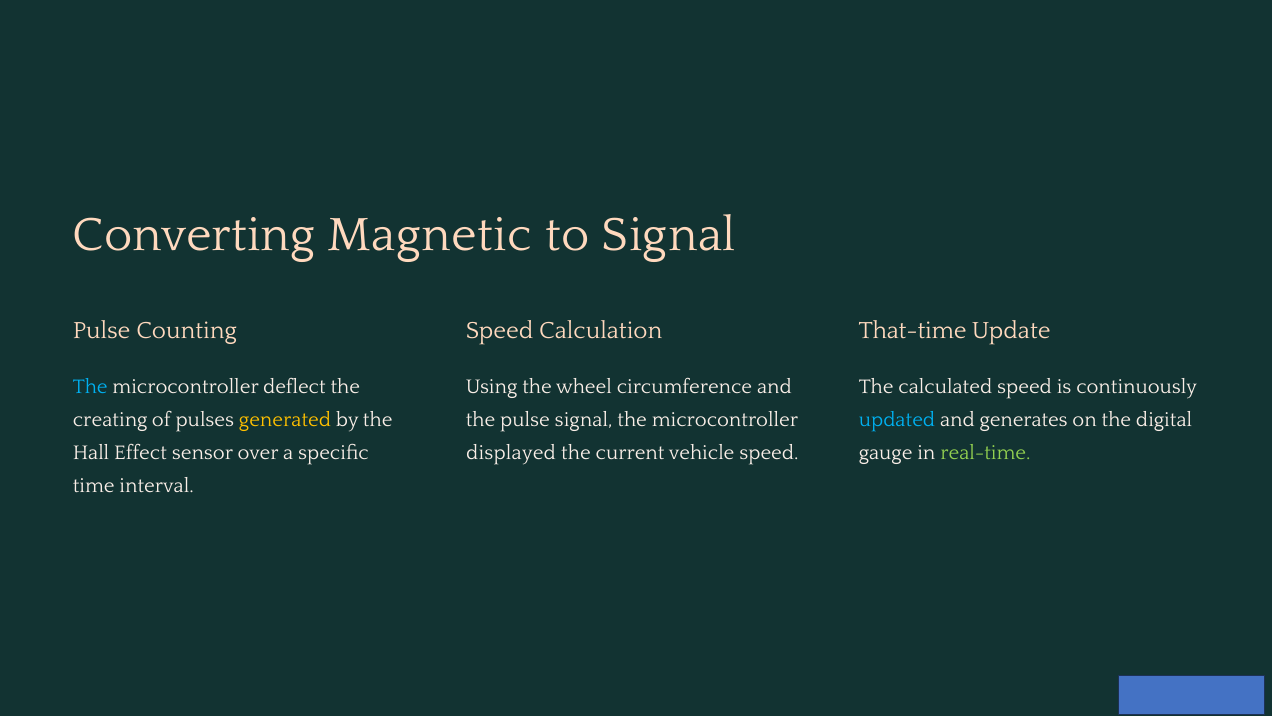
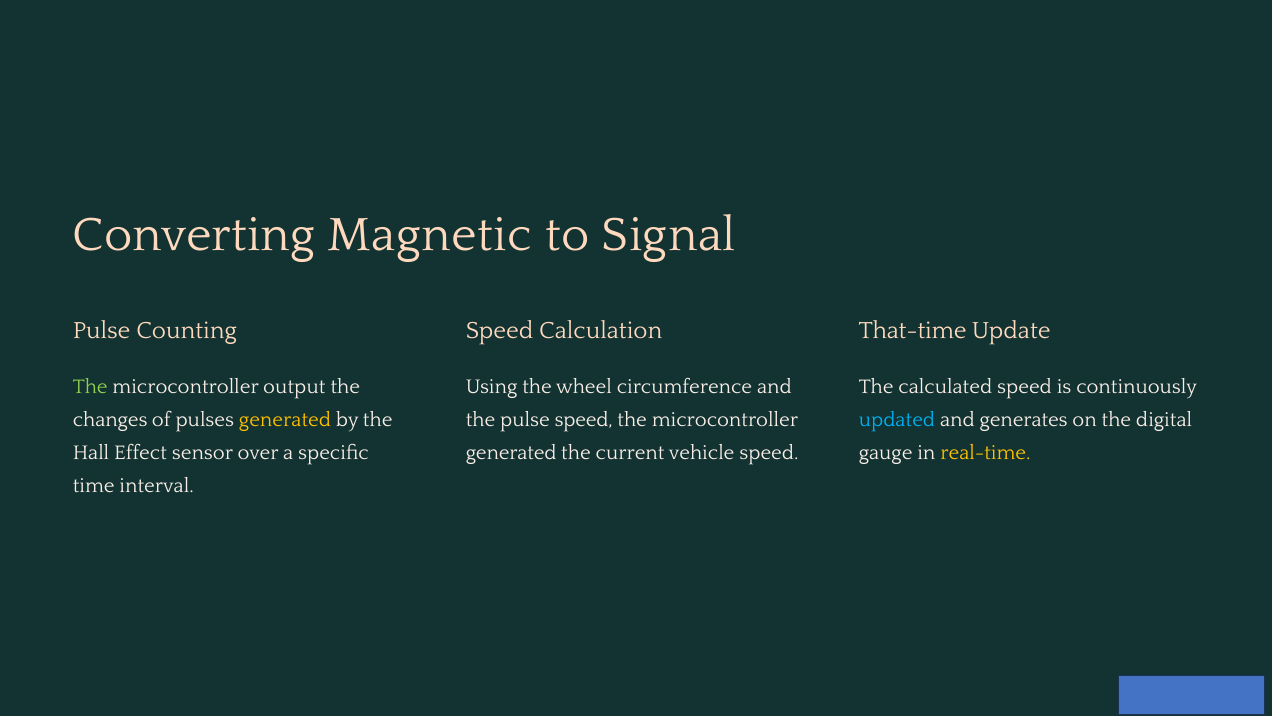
The at (90, 386) colour: light blue -> light green
deflect: deflect -> output
creating: creating -> changes
pulse signal: signal -> speed
displayed at (511, 453): displayed -> generated
real-time colour: light green -> yellow
